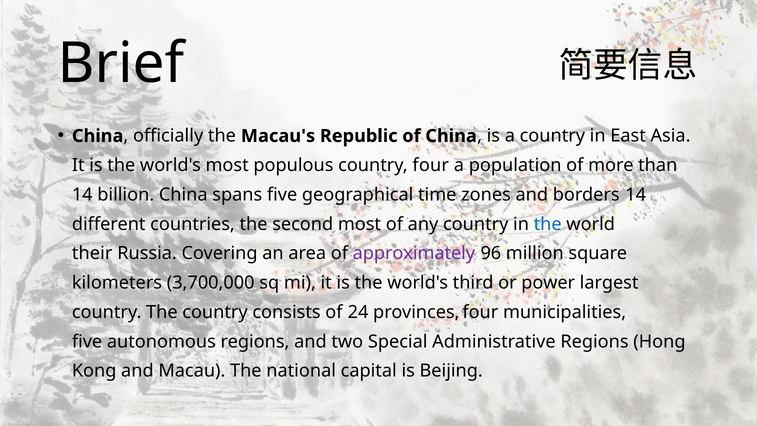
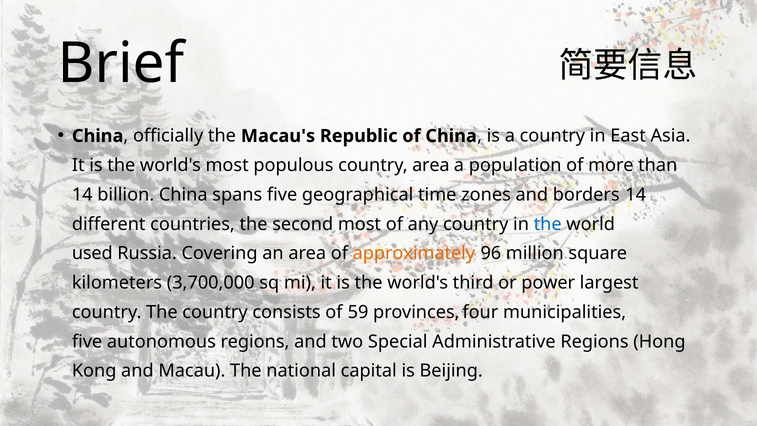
country four: four -> area
their: their -> used
approximately colour: purple -> orange
24: 24 -> 59
